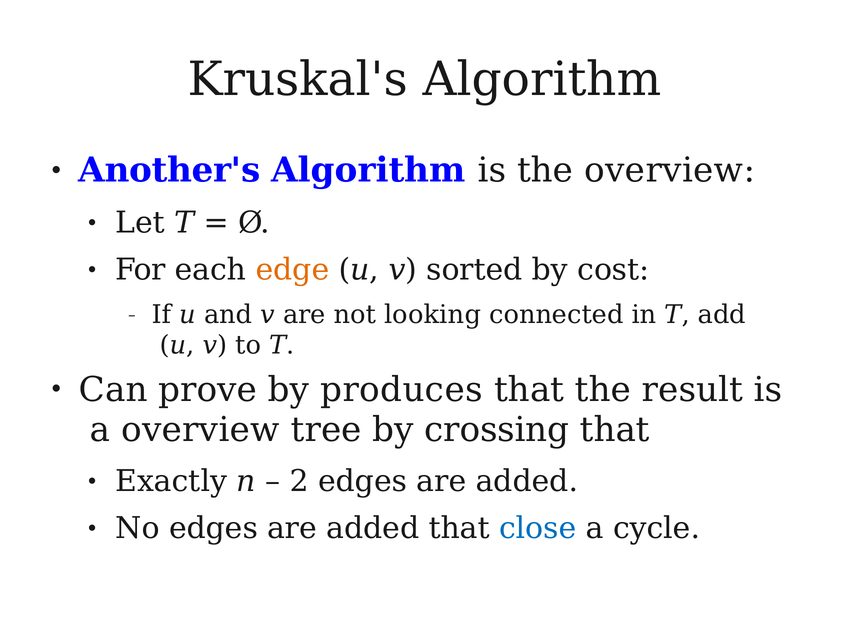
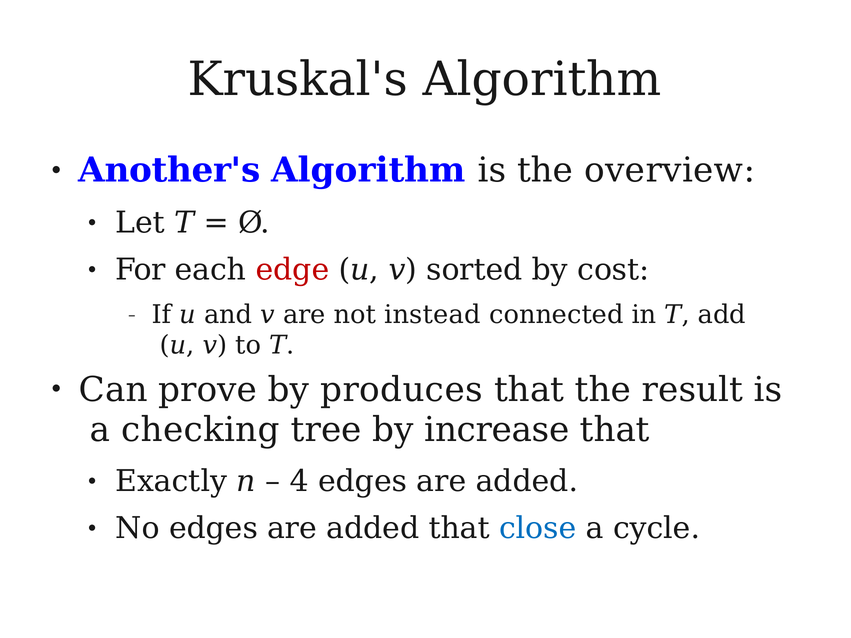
edge colour: orange -> red
looking: looking -> instead
a overview: overview -> checking
crossing: crossing -> increase
2: 2 -> 4
